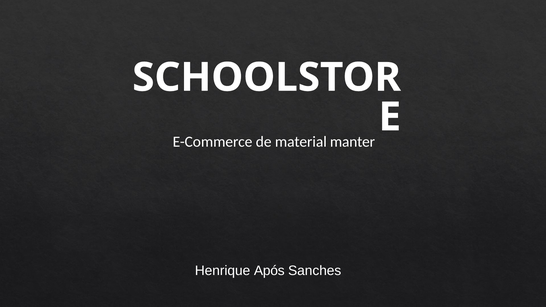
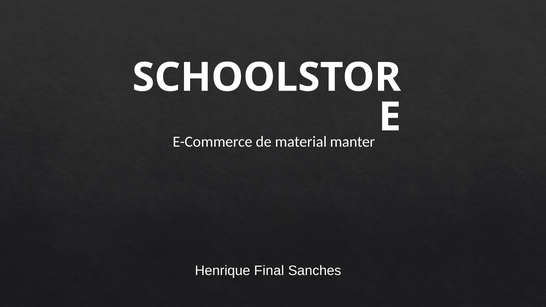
Após: Após -> Final
